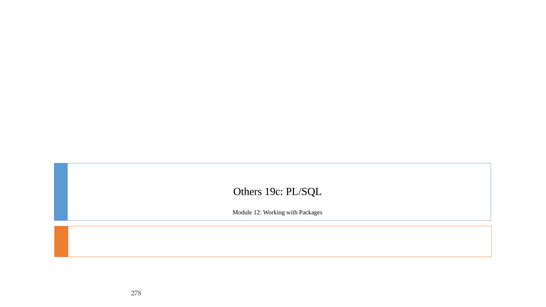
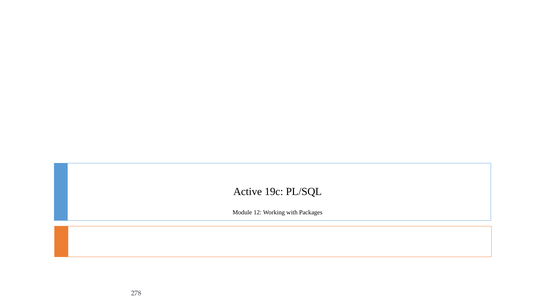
Others: Others -> Active
